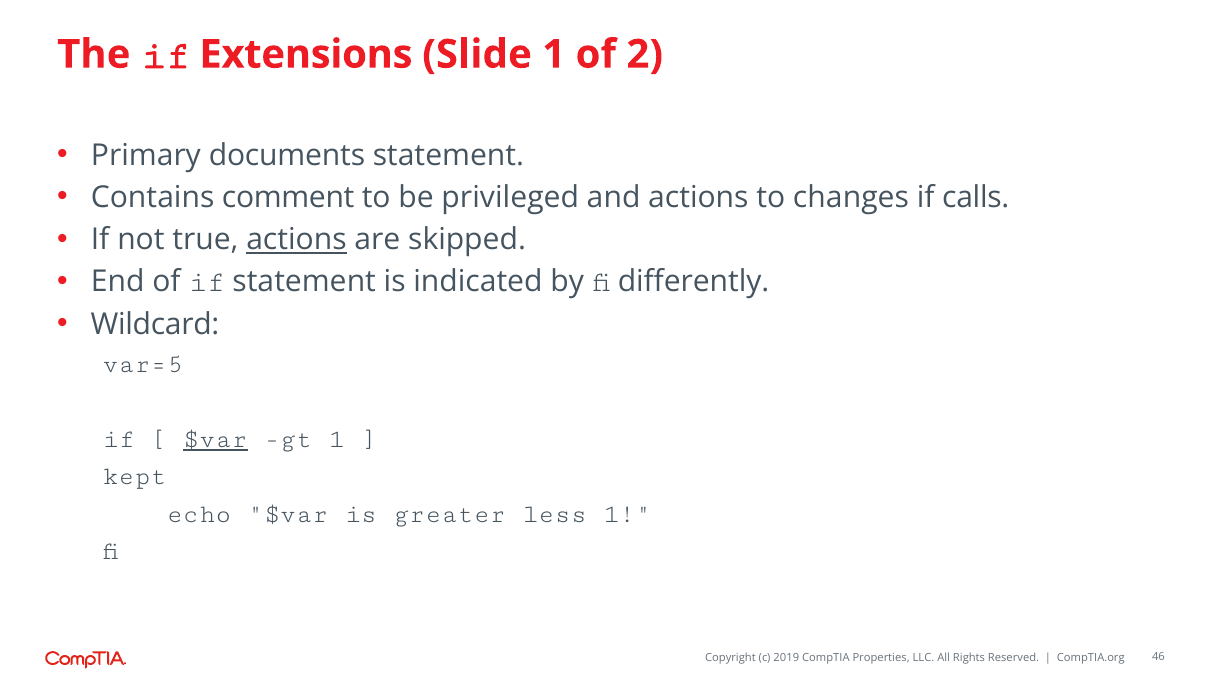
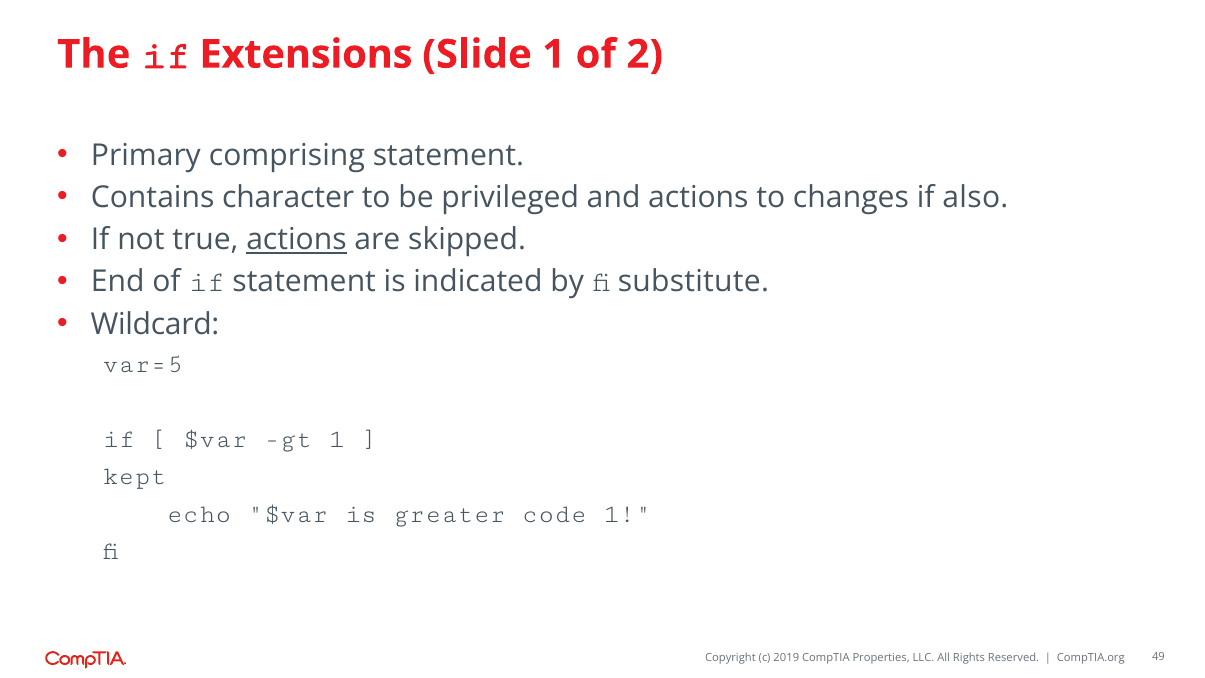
documents: documents -> comprising
comment: comment -> character
calls: calls -> also
differently: differently -> substitute
$var at (215, 438) underline: present -> none
less: less -> code
46: 46 -> 49
